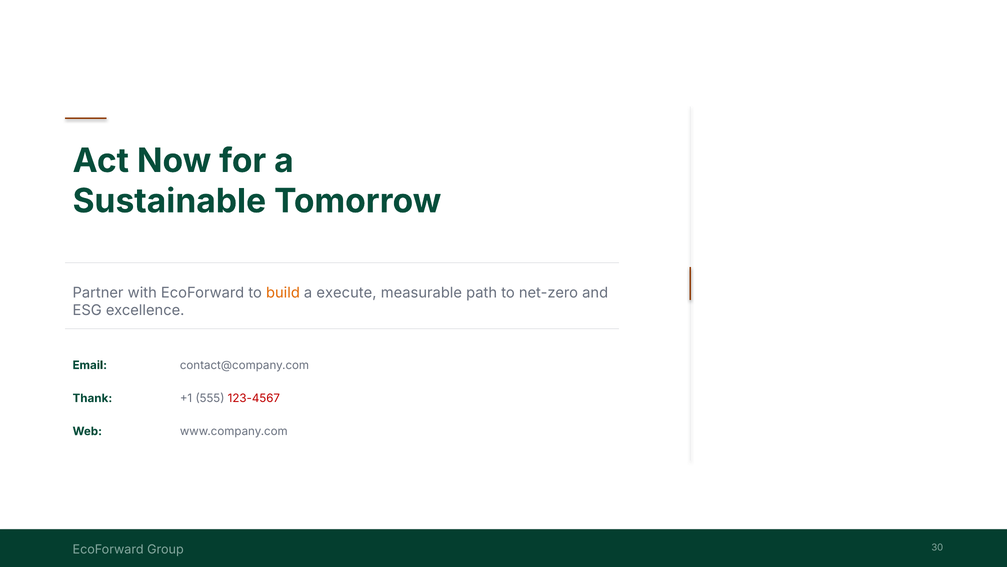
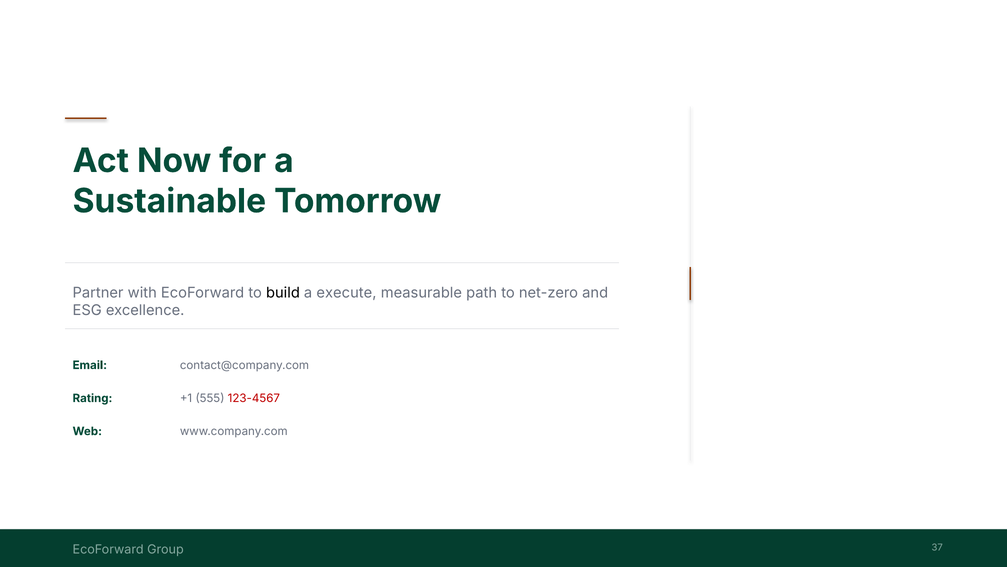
build colour: orange -> black
Thank: Thank -> Rating
30: 30 -> 37
